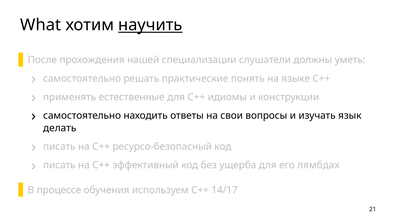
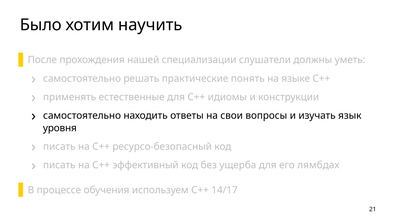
What: What -> Было
научить underline: present -> none
делать: делать -> уровня
